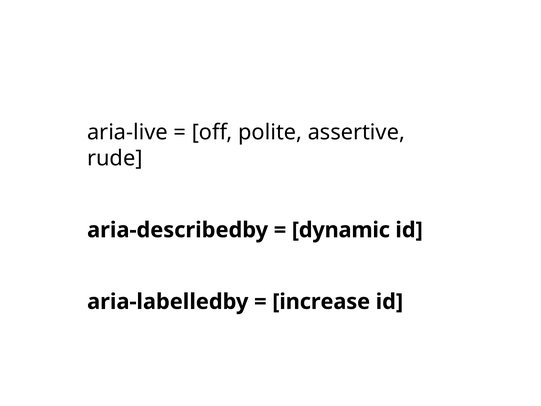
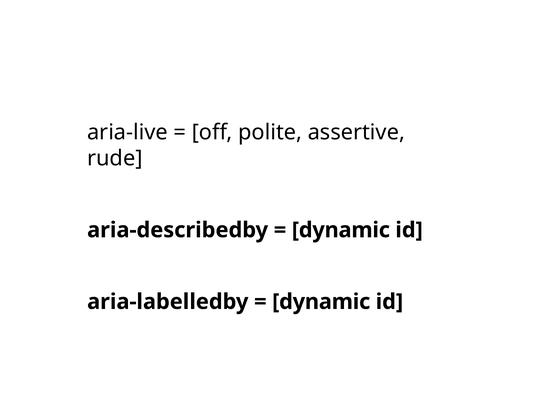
increase at (321, 302): increase -> dynamic
